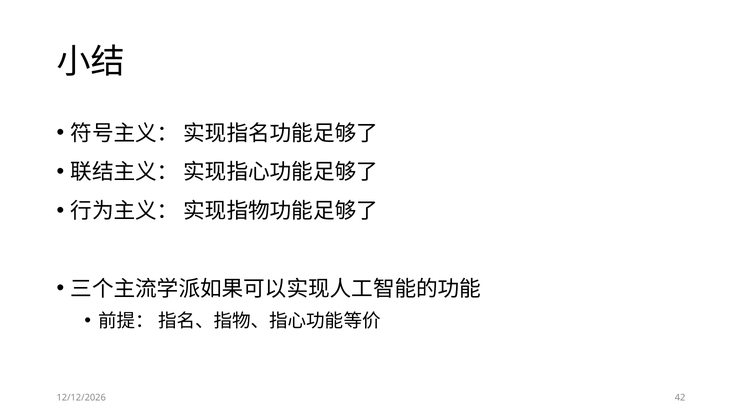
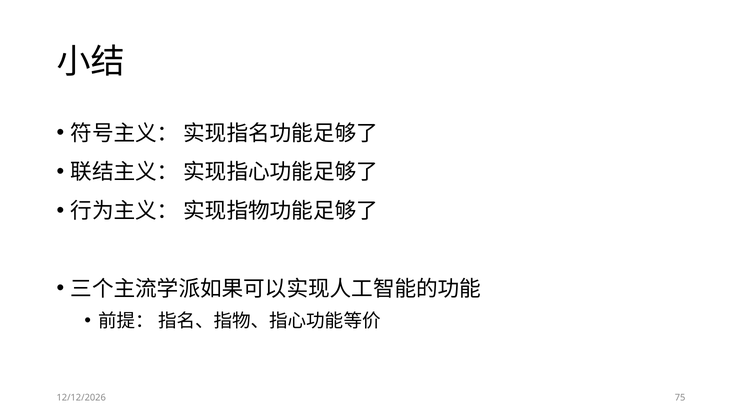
42: 42 -> 75
